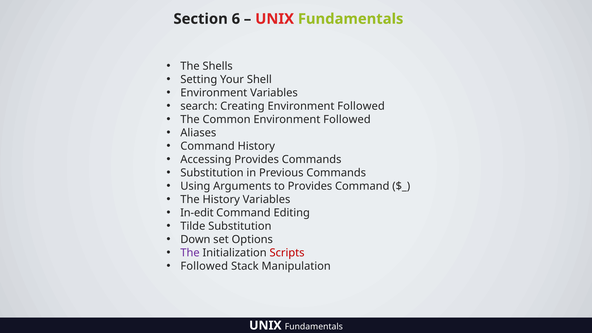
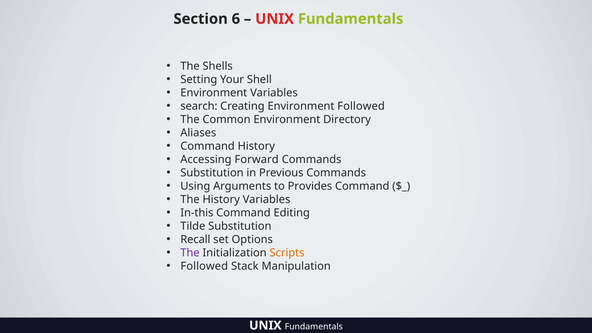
Common Environment Followed: Followed -> Directory
Accessing Provides: Provides -> Forward
In-edit: In-edit -> In-this
Down: Down -> Recall
Scripts colour: red -> orange
